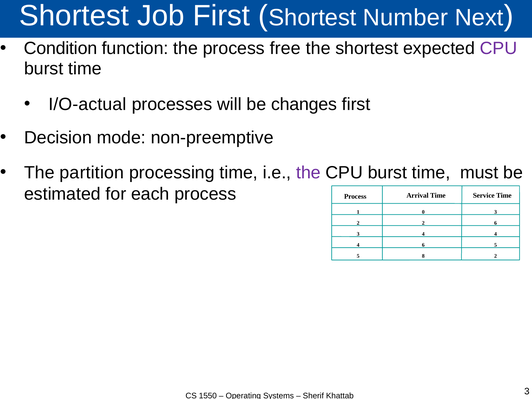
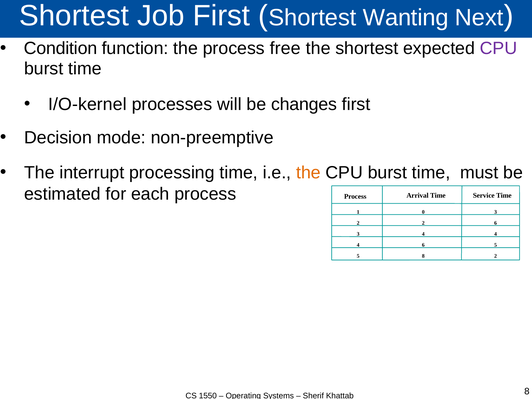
Number: Number -> Wanting
I/O-actual: I/O-actual -> I/O-kernel
partition: partition -> interrupt
the at (308, 173) colour: purple -> orange
3 at (527, 391): 3 -> 8
